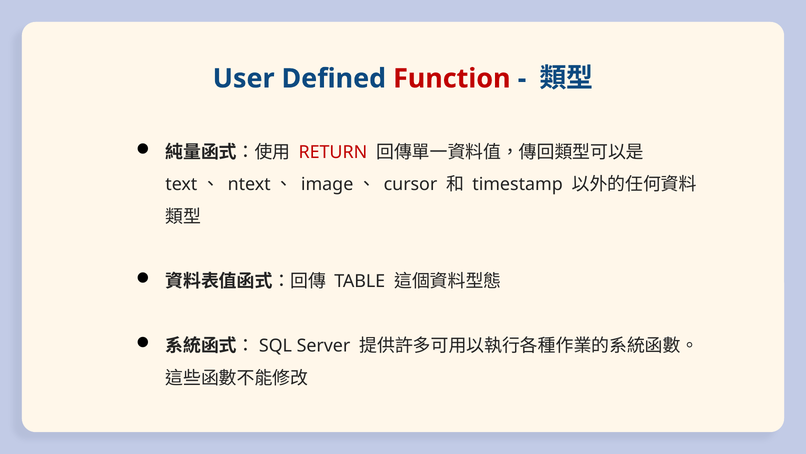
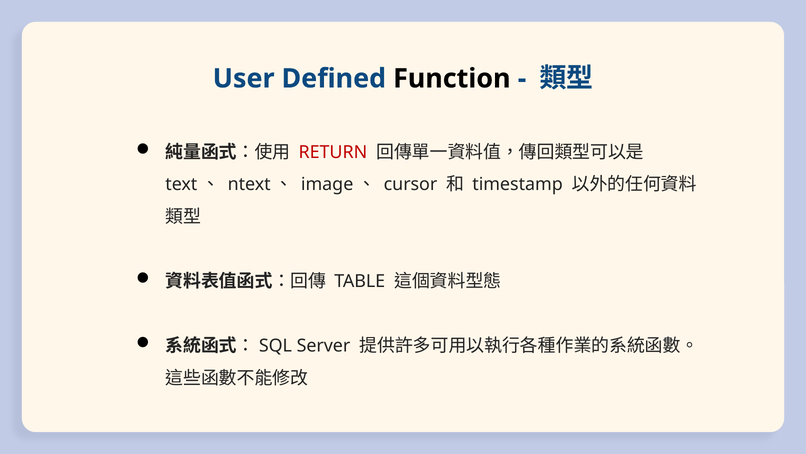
Function colour: red -> black
